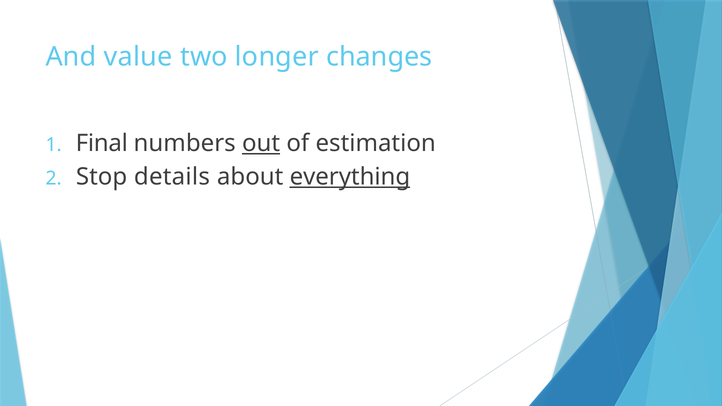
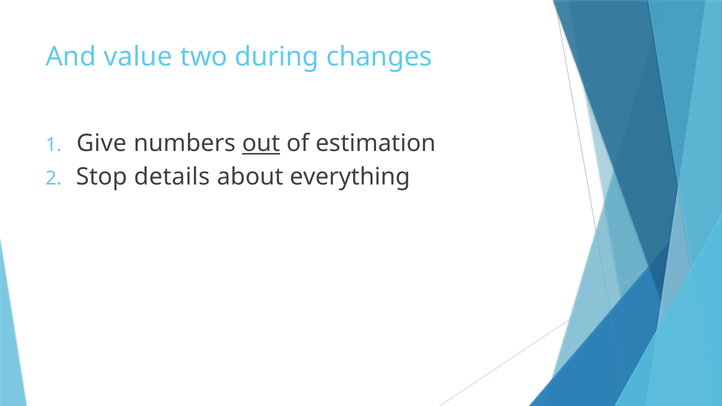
longer: longer -> during
Final: Final -> Give
everything underline: present -> none
